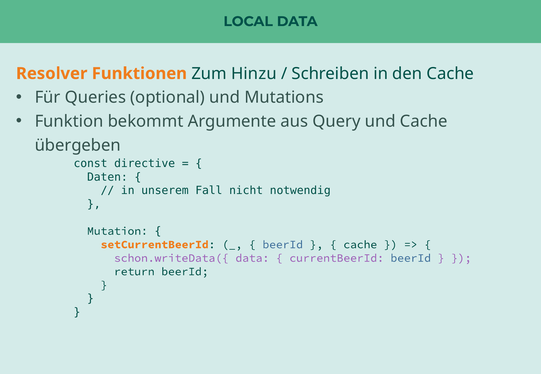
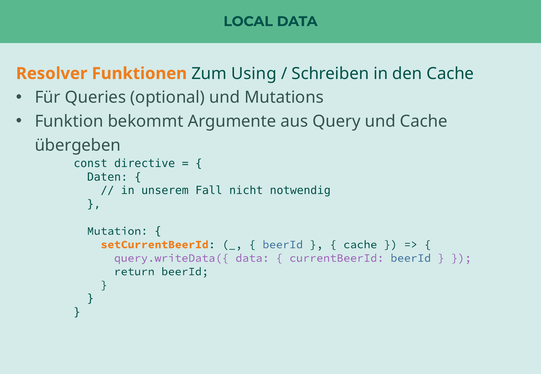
Hinzu: Hinzu -> Using
schon.writeData({: schon.writeData({ -> query.writeData({
